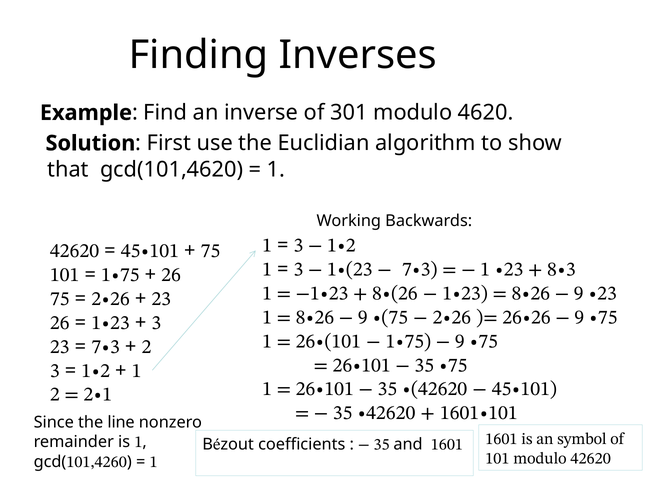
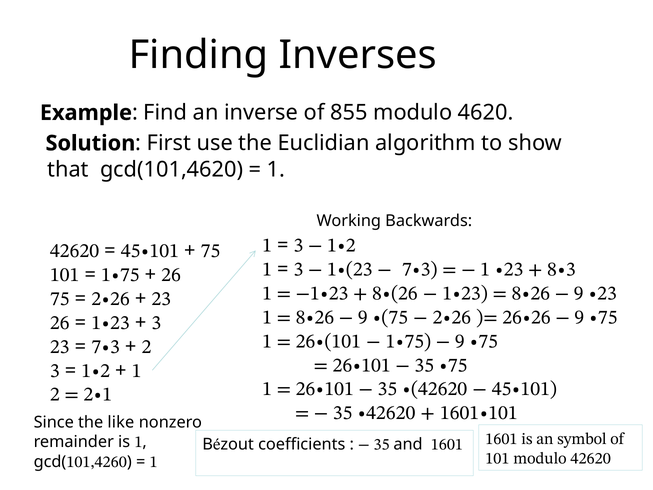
301: 301 -> 855
line: line -> like
